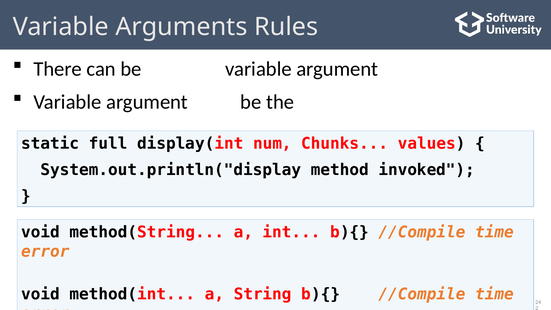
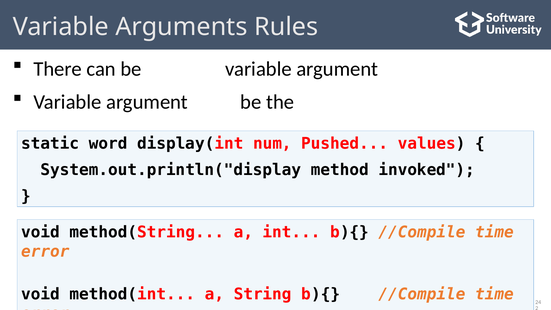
full: full -> word
Chunks: Chunks -> Pushed
